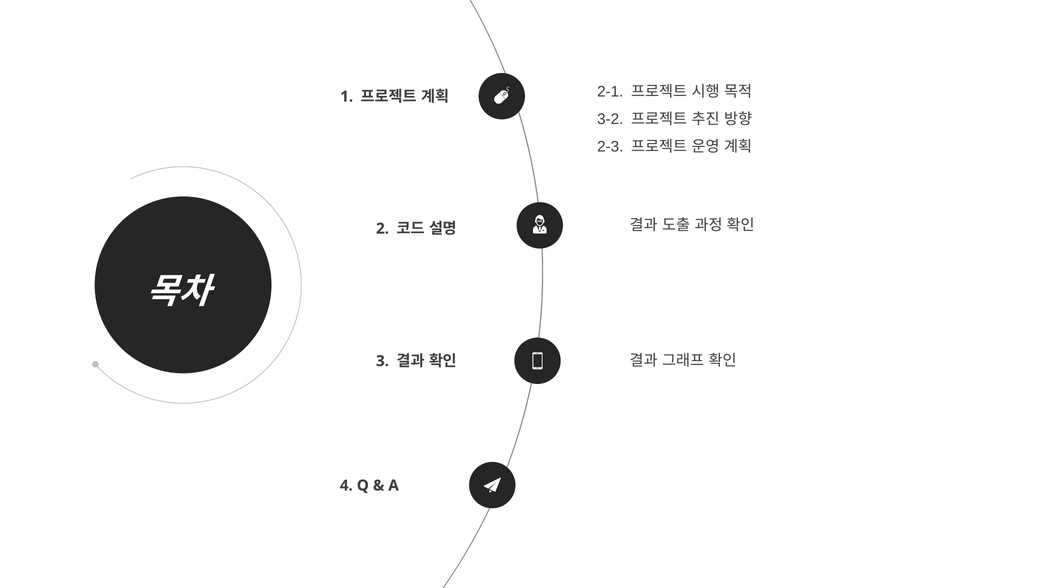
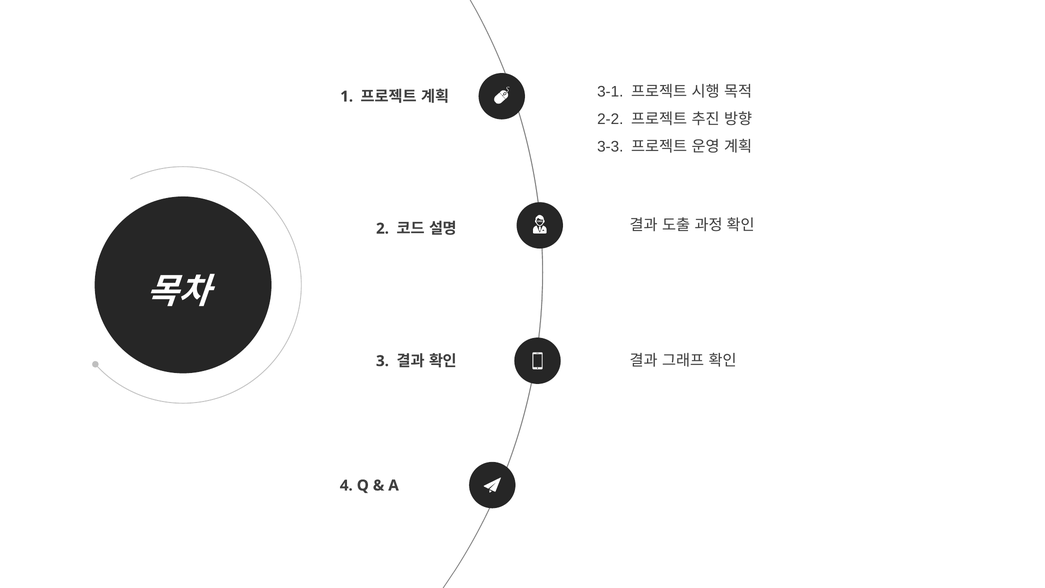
2-1: 2-1 -> 3-1
3-2: 3-2 -> 2-2
2-3: 2-3 -> 3-3
